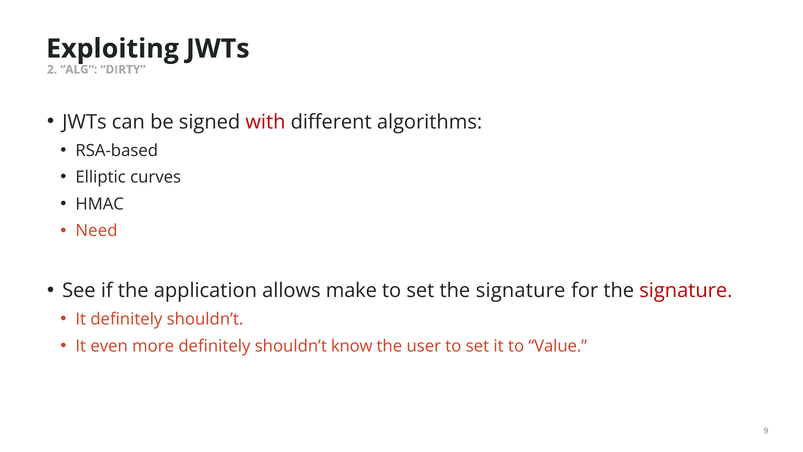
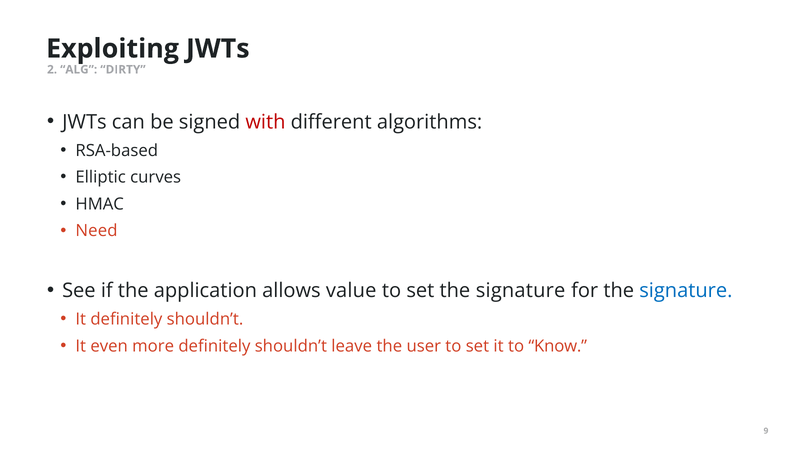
make: make -> value
signature at (686, 291) colour: red -> blue
know: know -> leave
Value: Value -> Know
